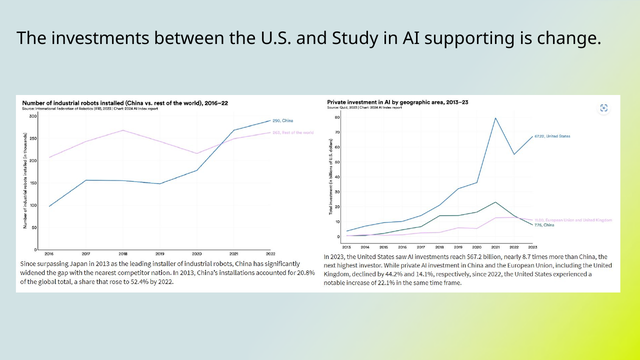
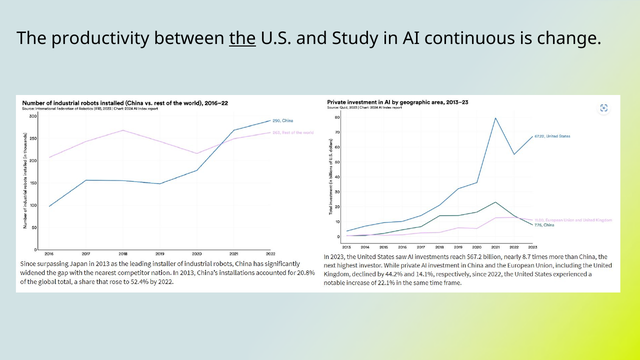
investments: investments -> productivity
the at (243, 39) underline: none -> present
supporting: supporting -> continuous
